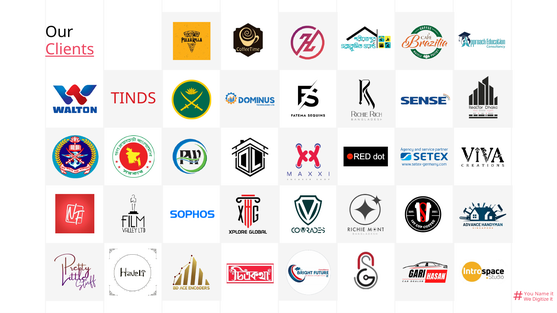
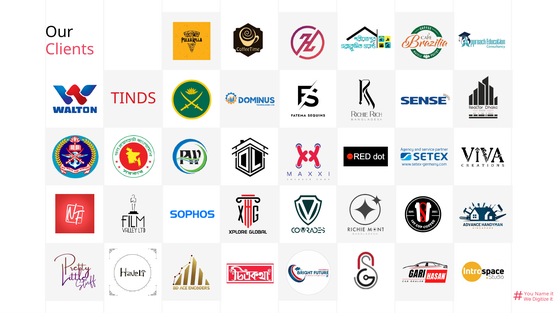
Clients underline: present -> none
